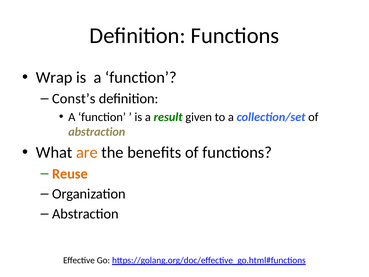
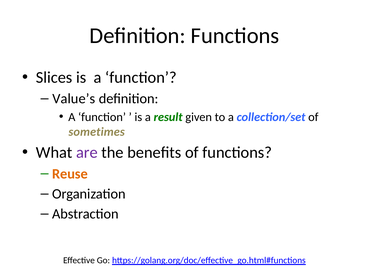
Wrap: Wrap -> Slices
Const’s: Const’s -> Value’s
abstraction at (97, 132): abstraction -> sometimes
are colour: orange -> purple
